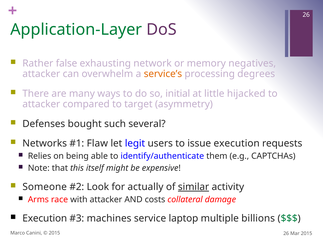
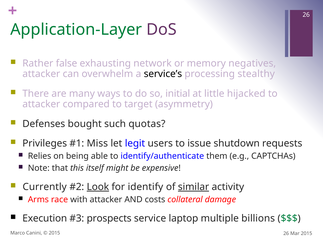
service’s colour: orange -> black
degrees: degrees -> stealthy
several: several -> quotas
Networks: Networks -> Privileges
Flaw: Flaw -> Miss
issue execution: execution -> shutdown
Someone: Someone -> Currently
Look underline: none -> present
actually: actually -> identify
machines: machines -> prospects
